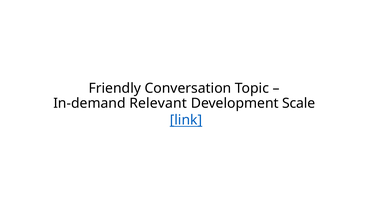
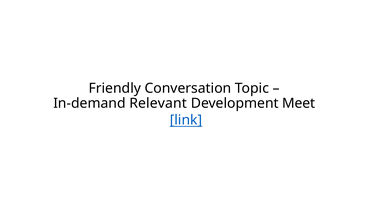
Scale: Scale -> Meet
